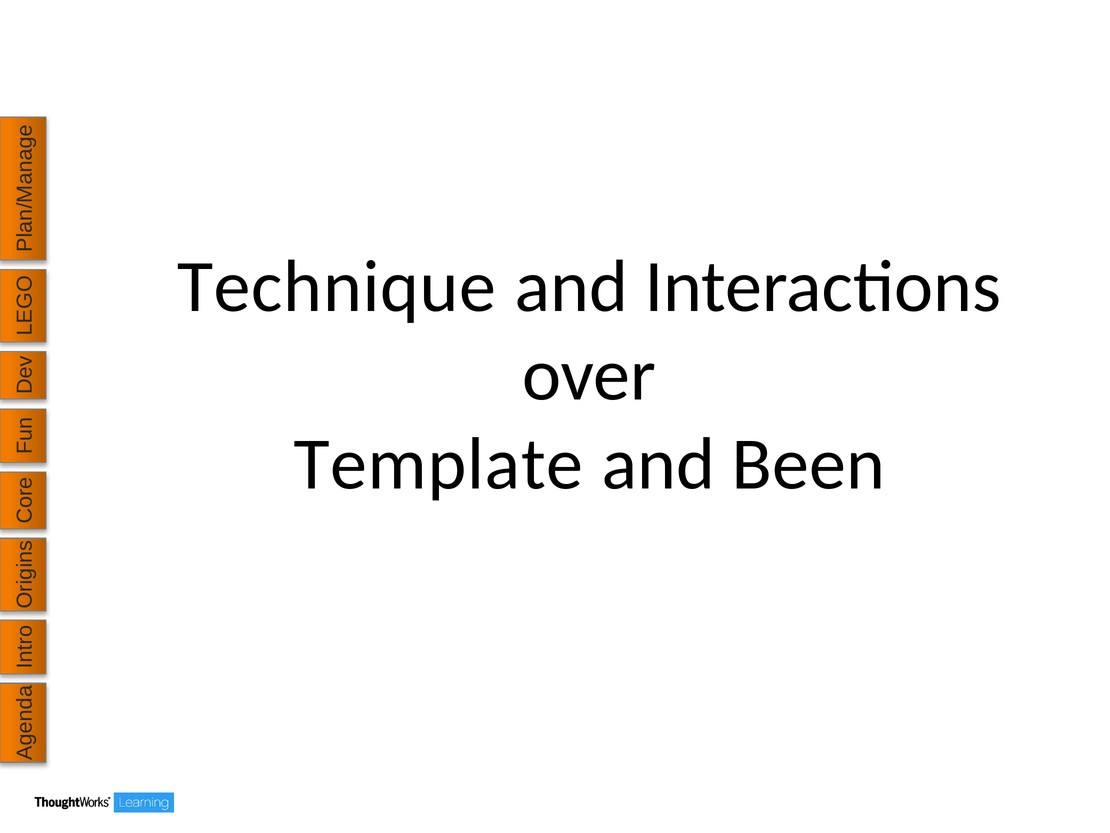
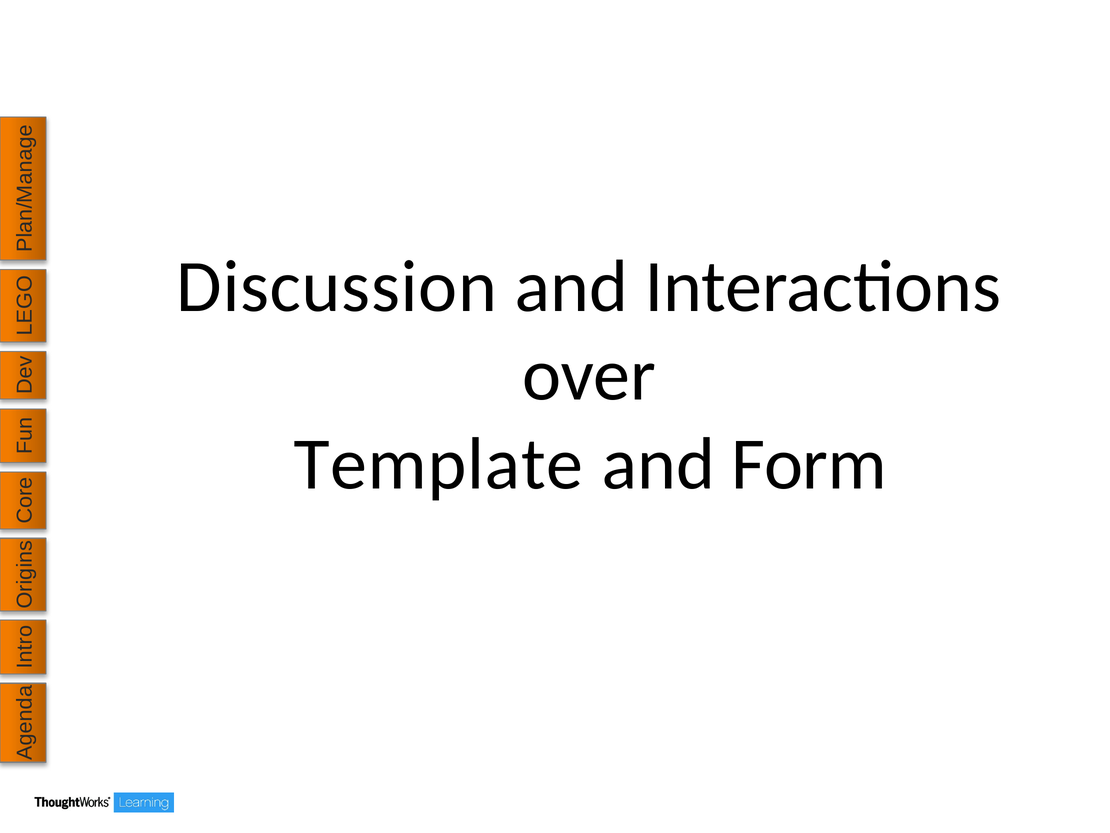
Technique: Technique -> Discussion
Been: Been -> Form
